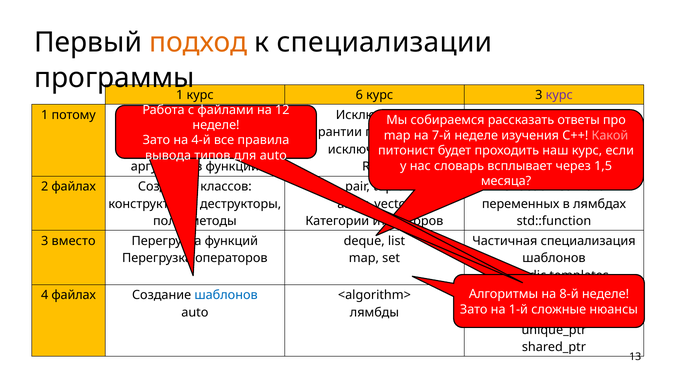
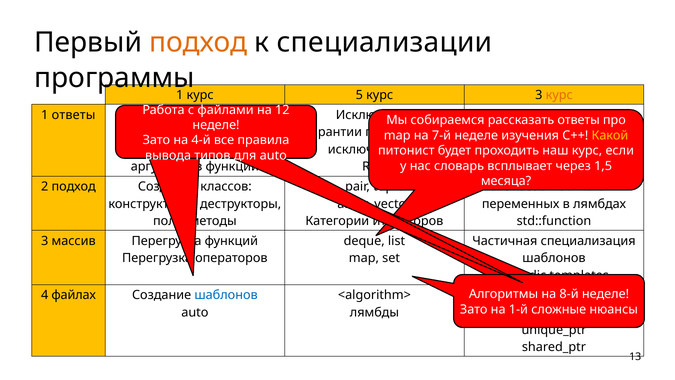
6: 6 -> 5
курс at (559, 95) colour: purple -> orange
1 потому: потому -> ответы
Какой colour: pink -> yellow
2 файлах: файлах -> подход
вместо: вместо -> массив
